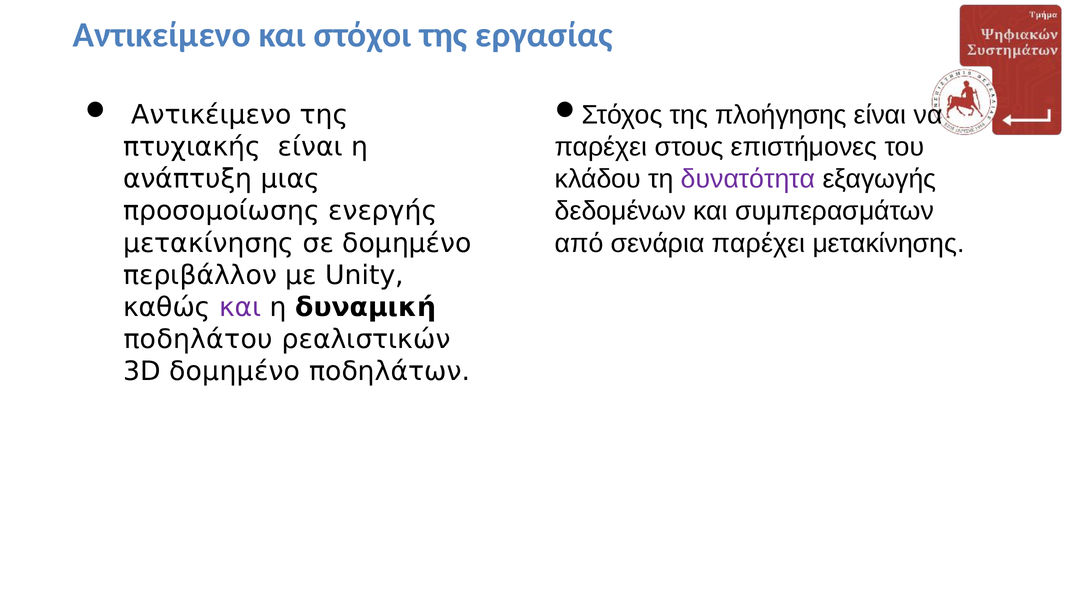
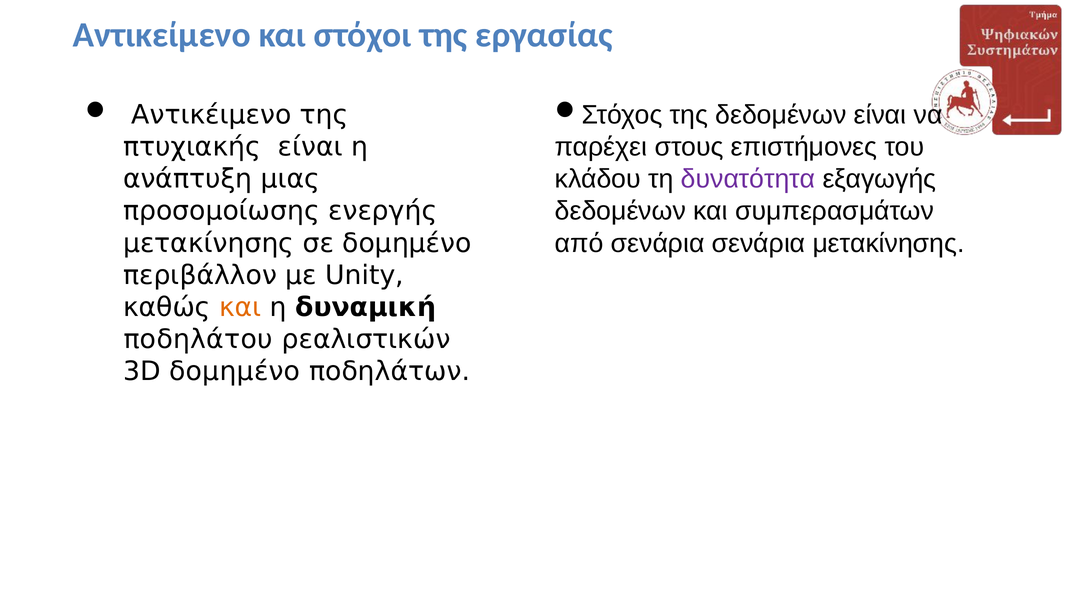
της πλοήγησης: πλοήγησης -> δεδομένων
σενάρια παρέχει: παρέχει -> σενάρια
και at (240, 307) colour: purple -> orange
